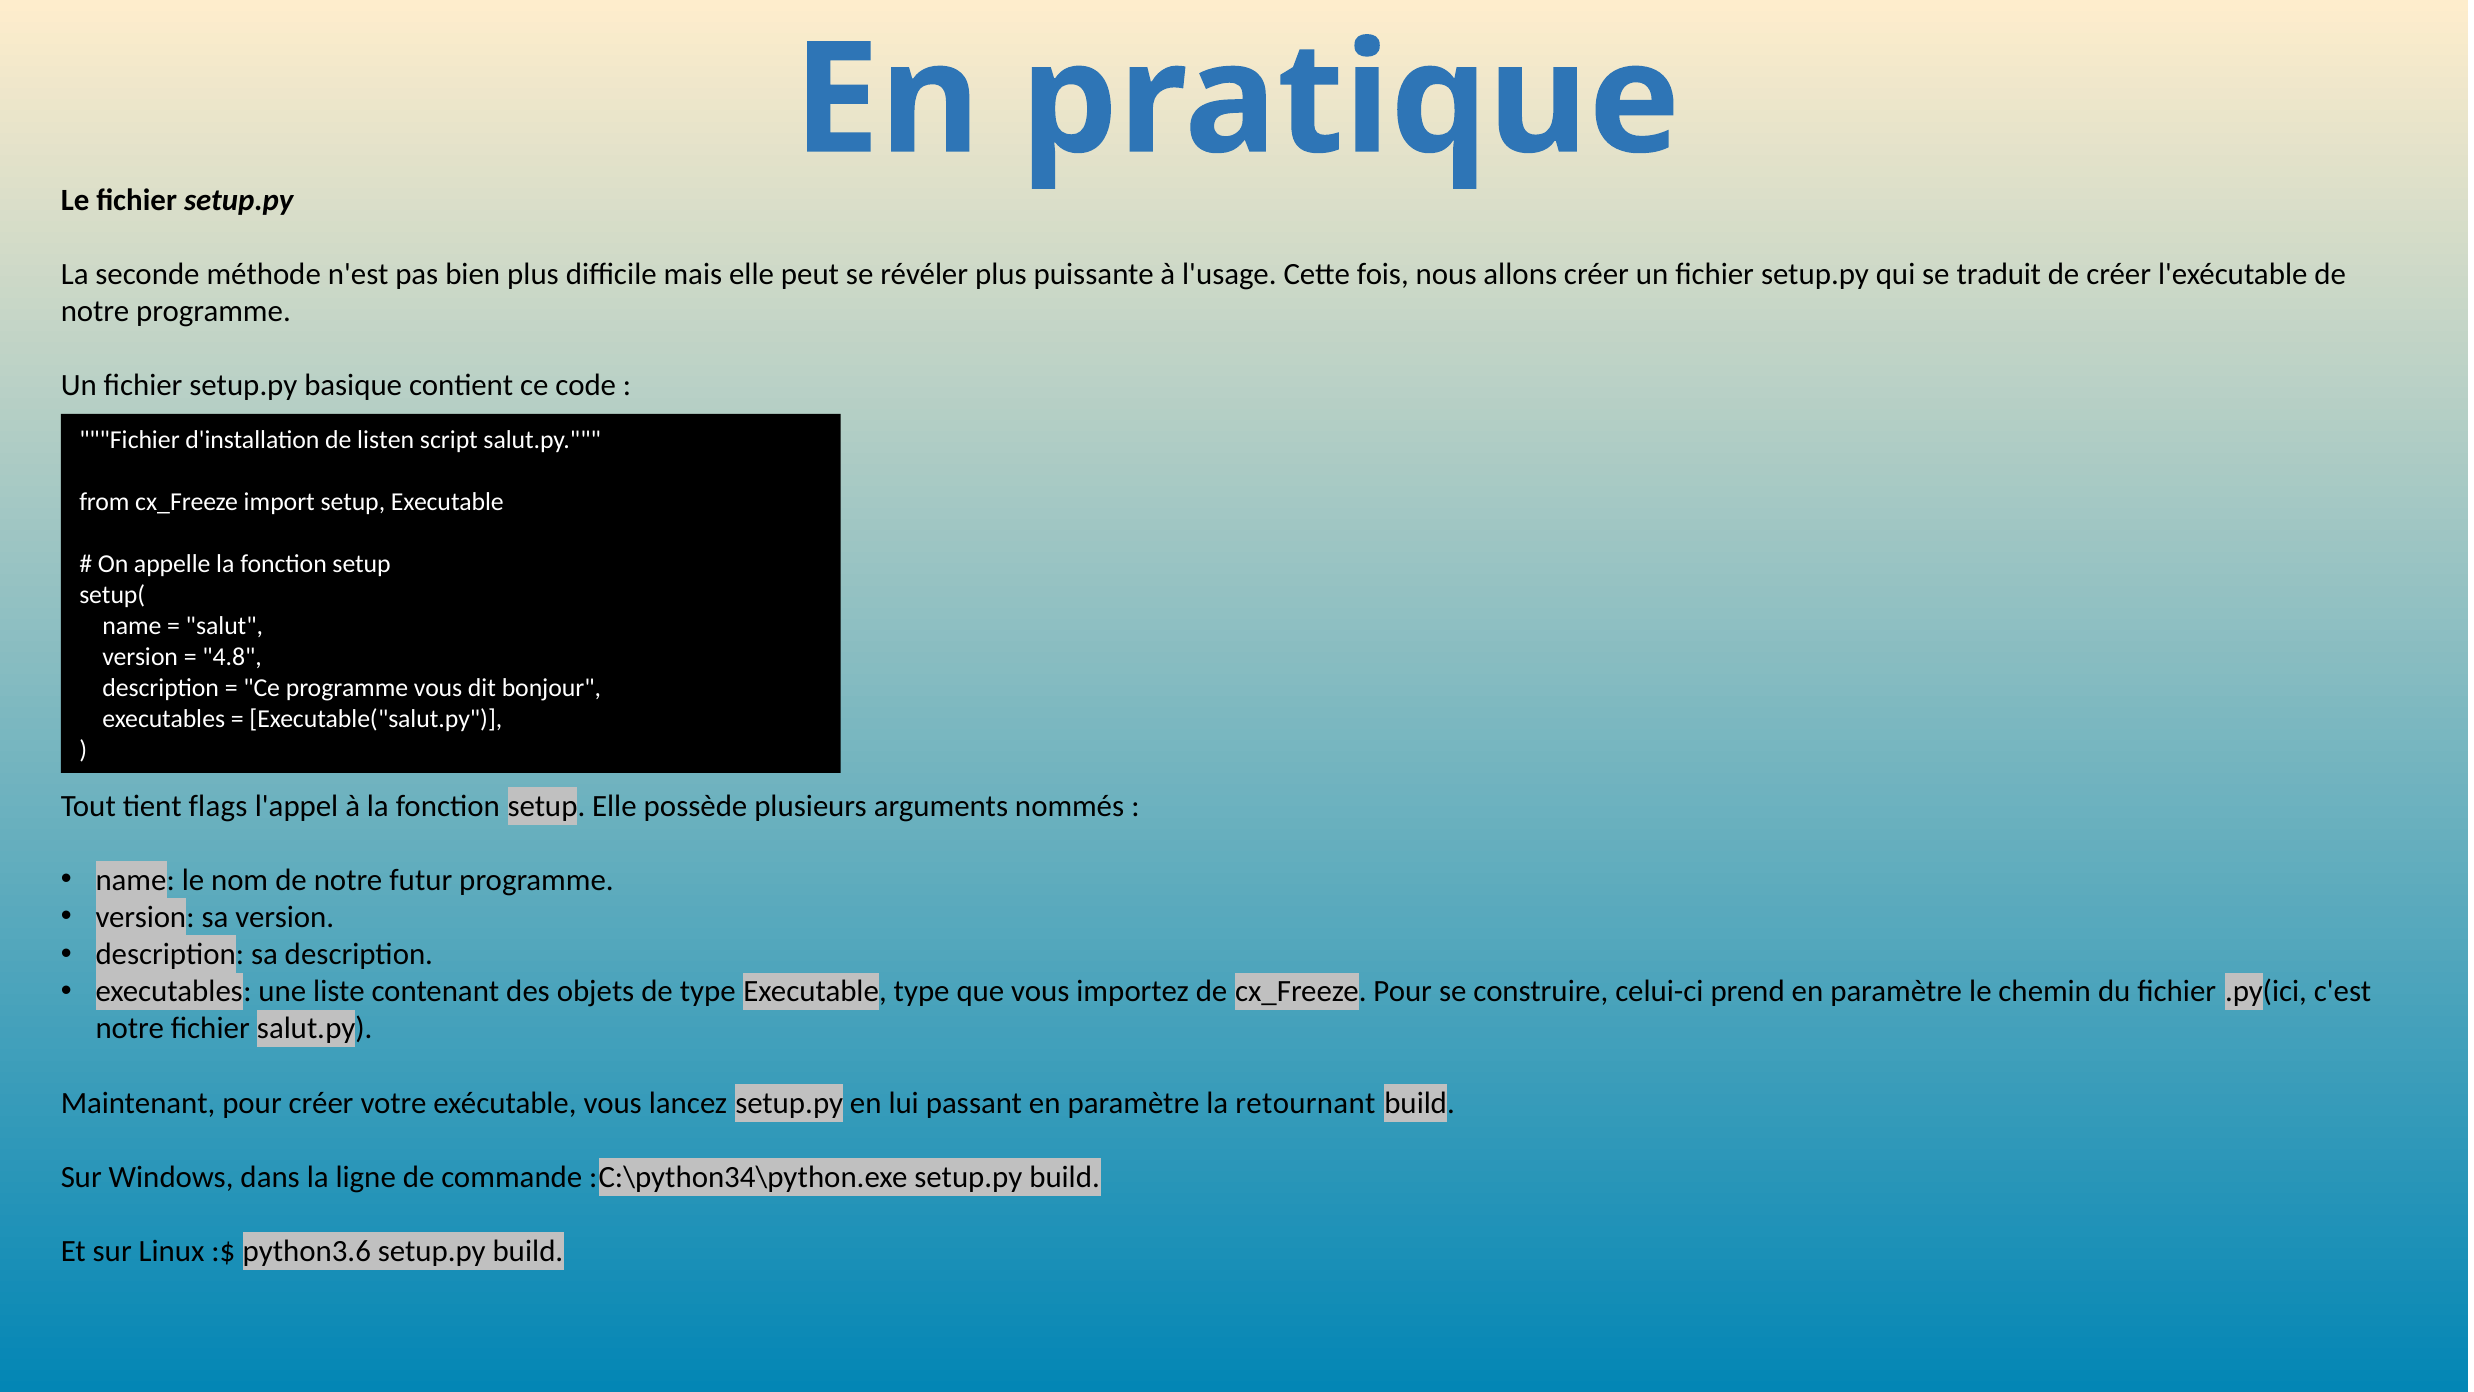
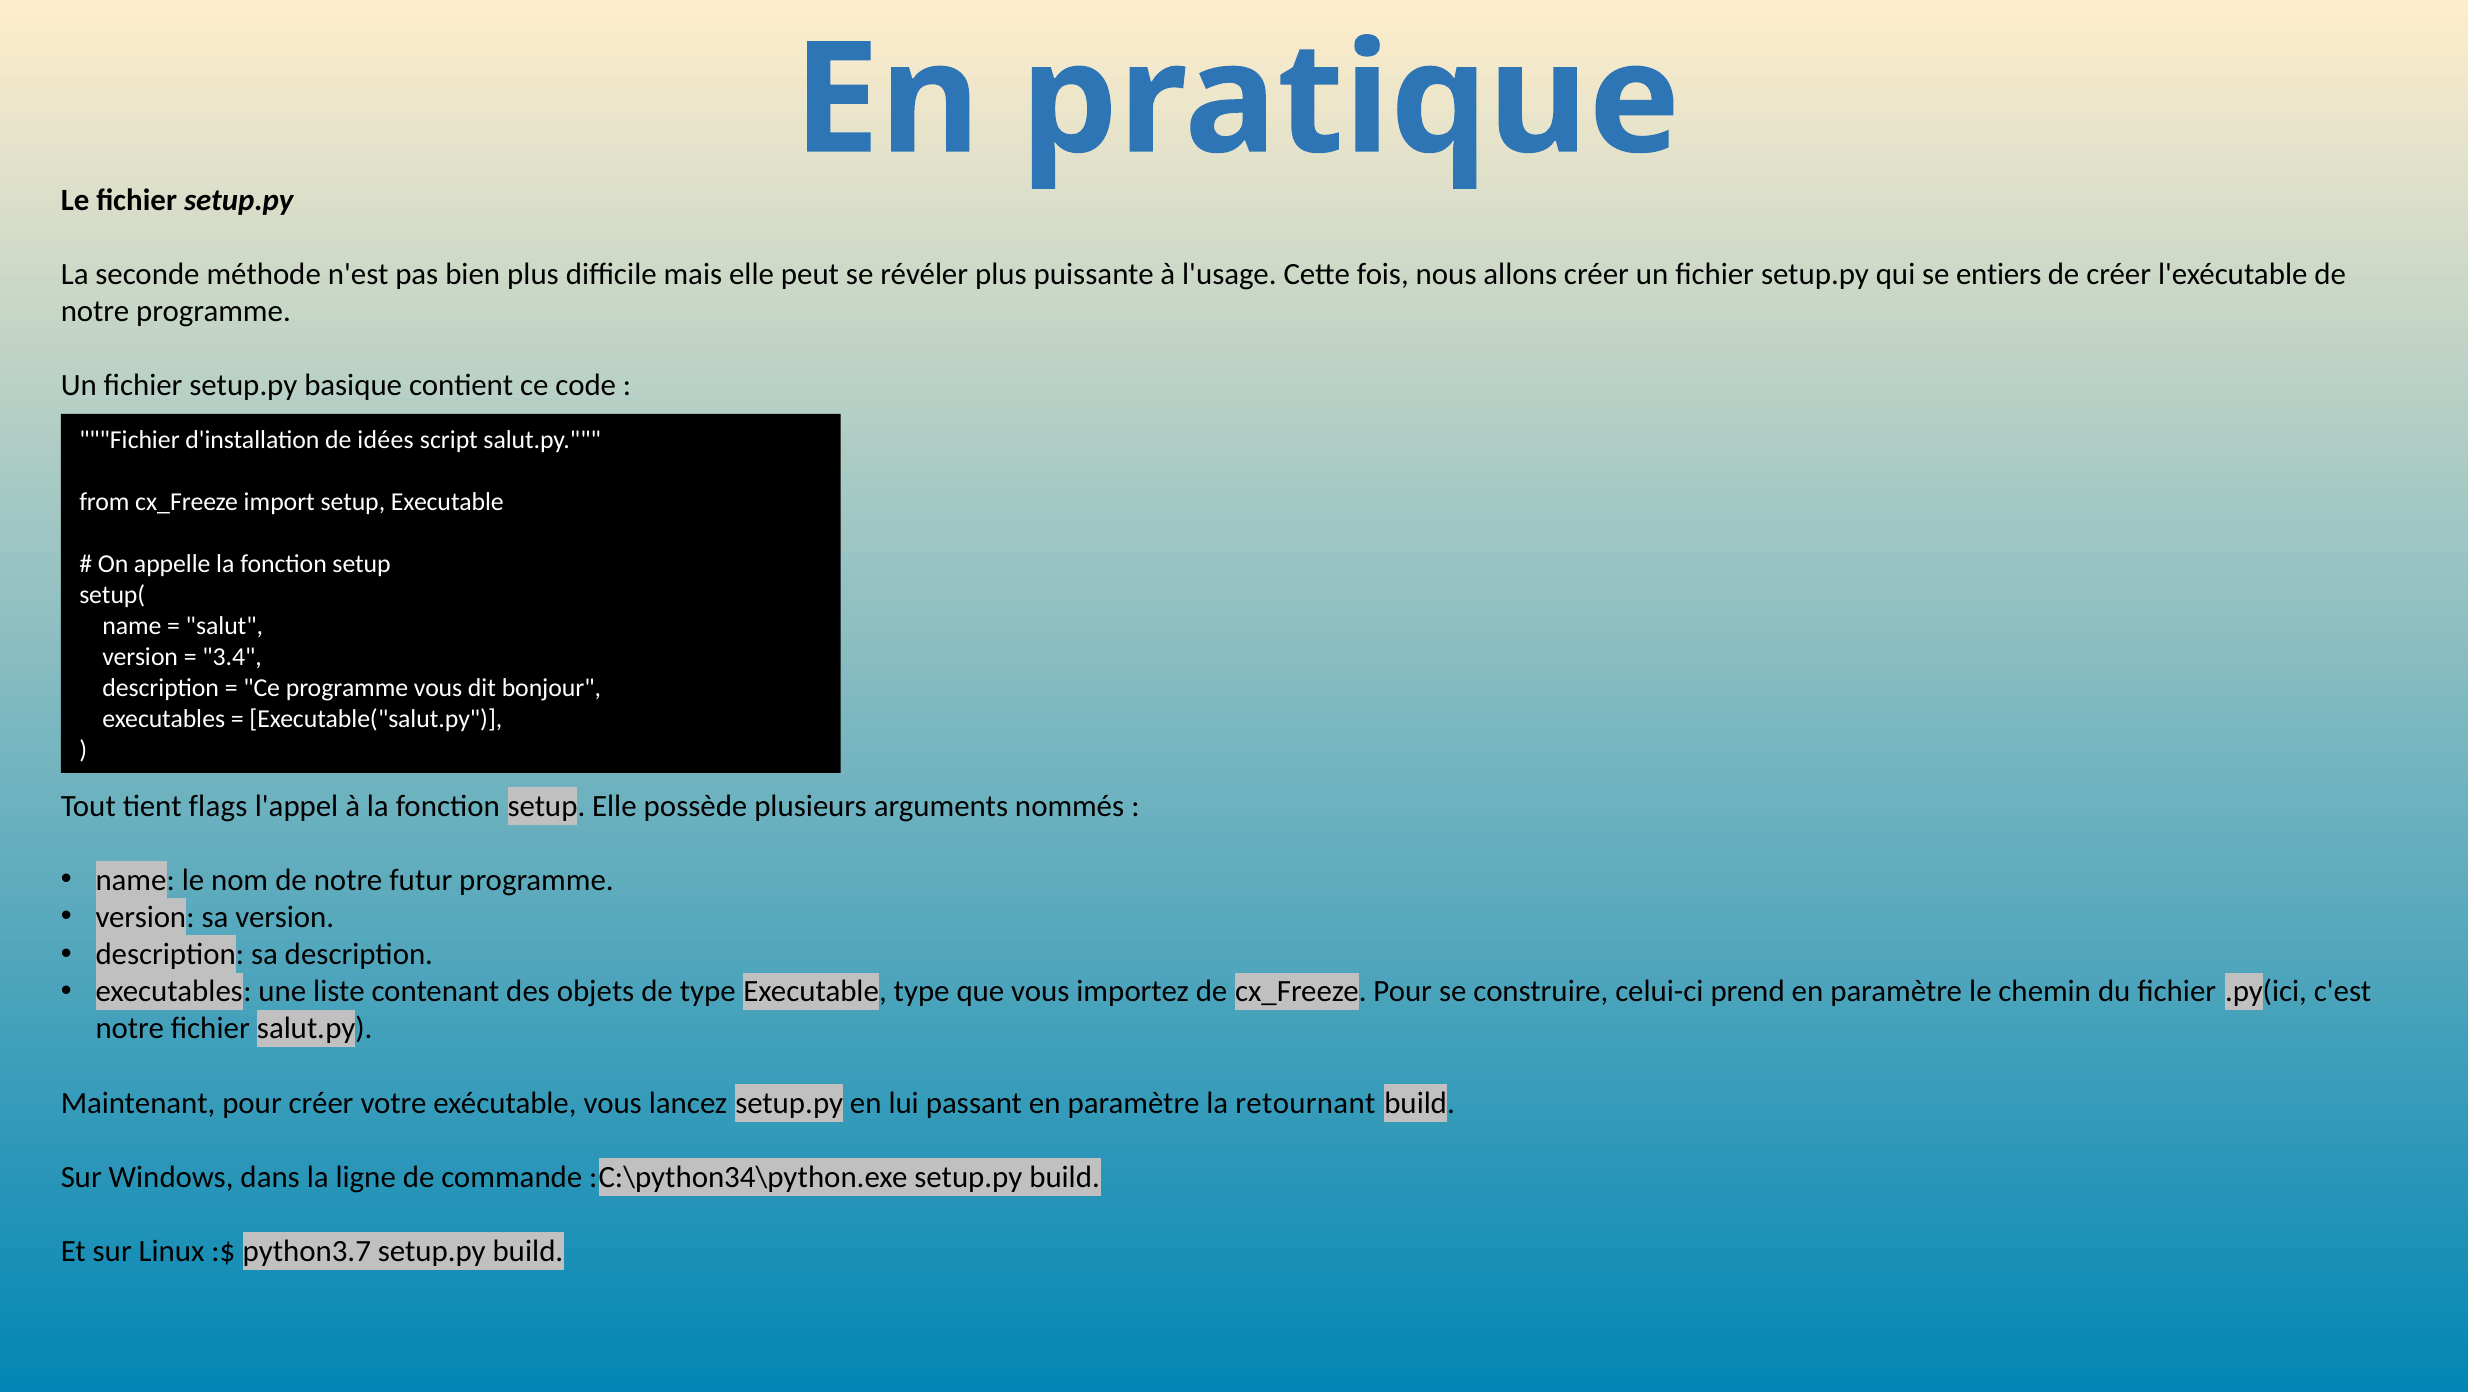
traduit: traduit -> entiers
listen: listen -> idées
4.8: 4.8 -> 3.4
python3.6: python3.6 -> python3.7
